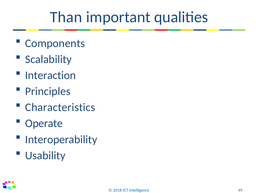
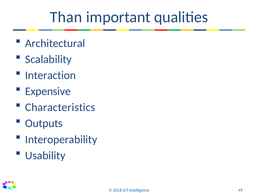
Components: Components -> Architectural
Principles: Principles -> Expensive
Operate: Operate -> Outputs
